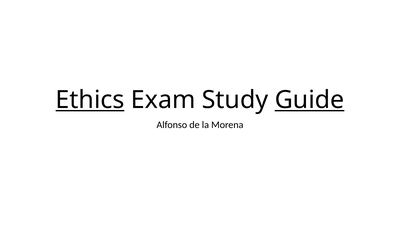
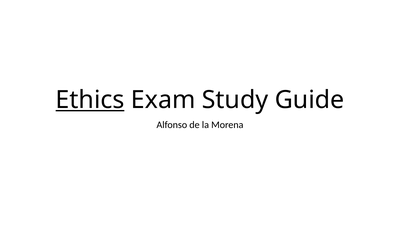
Guide underline: present -> none
